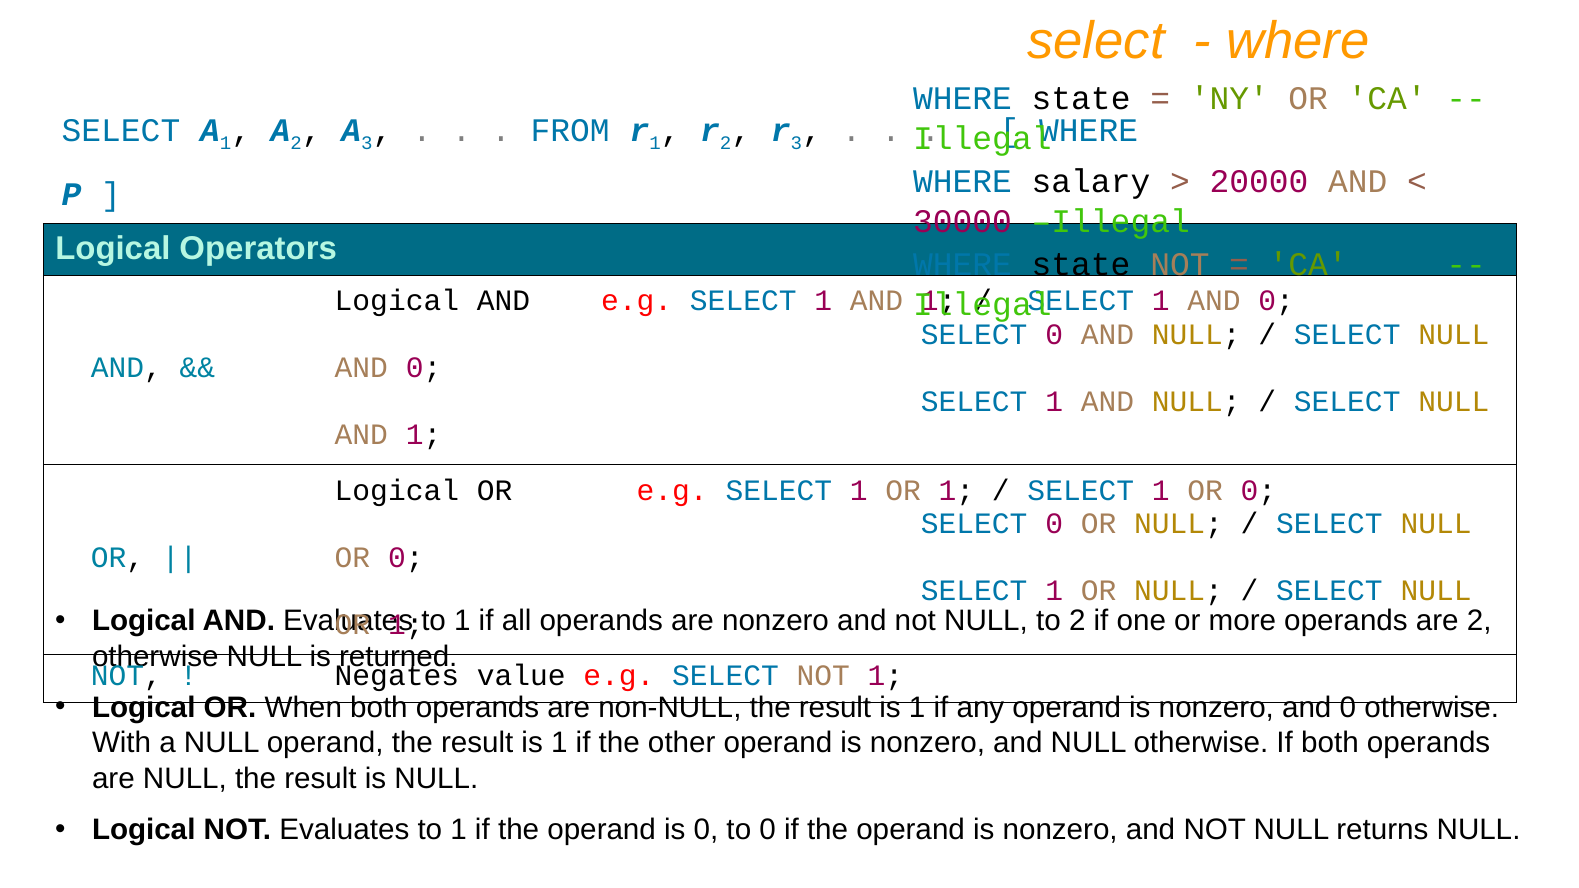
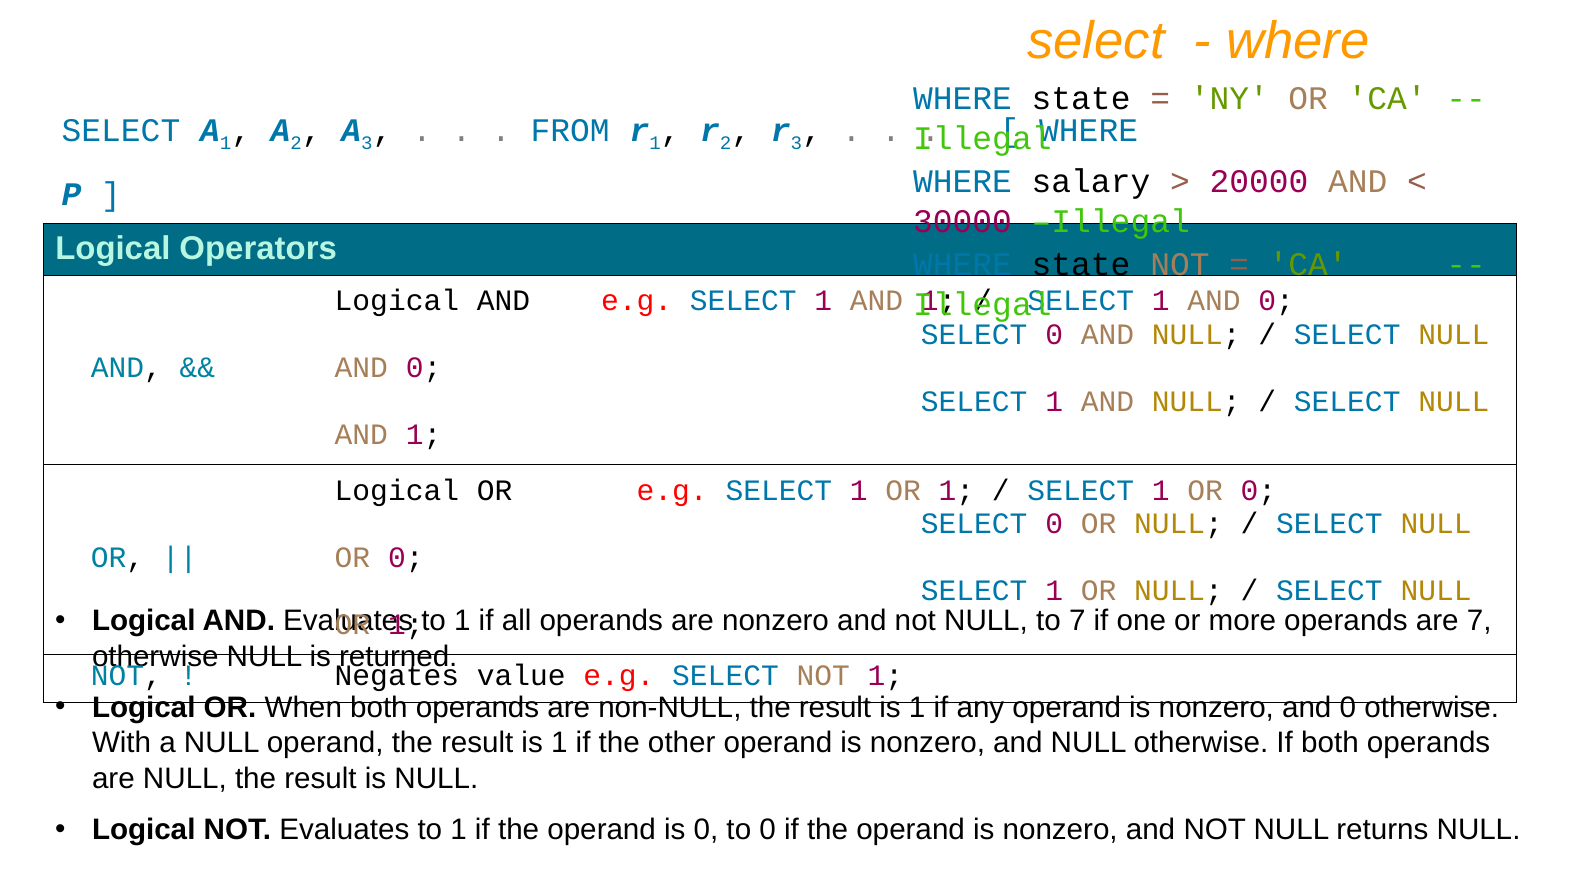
to 2: 2 -> 7
are 2: 2 -> 7
